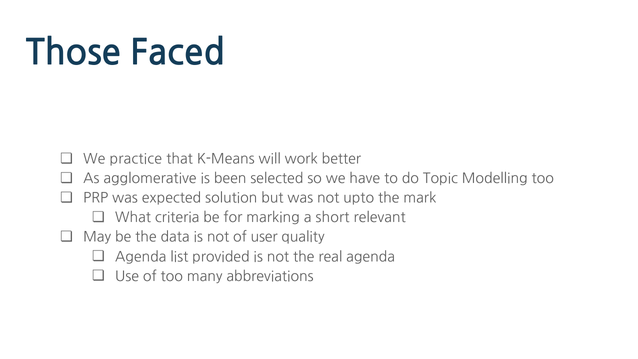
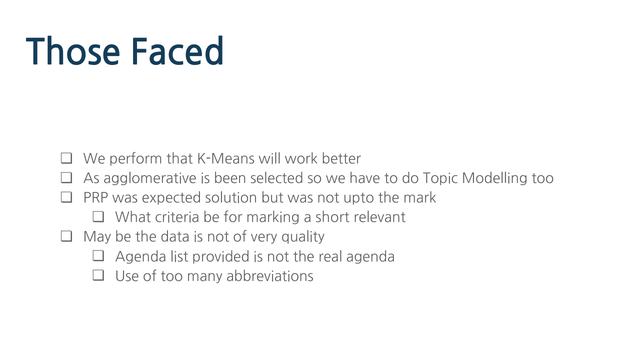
practice: practice -> perform
user: user -> very
